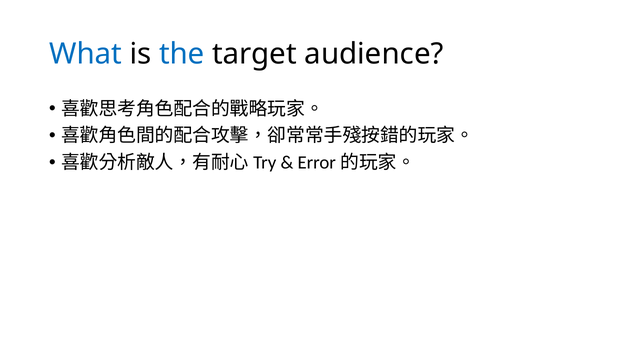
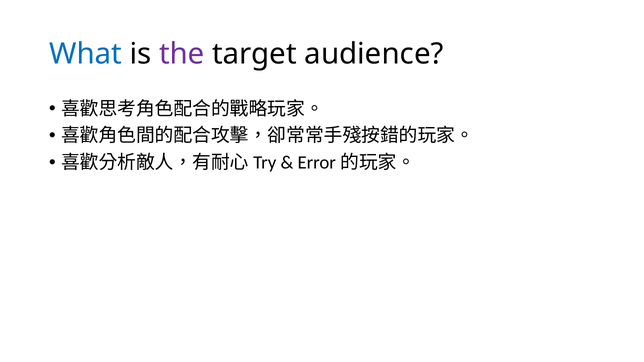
the colour: blue -> purple
